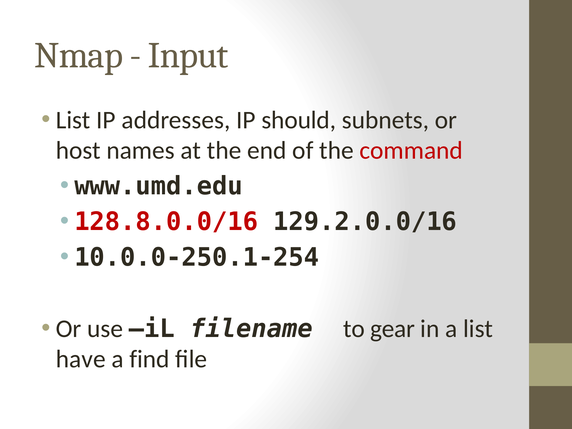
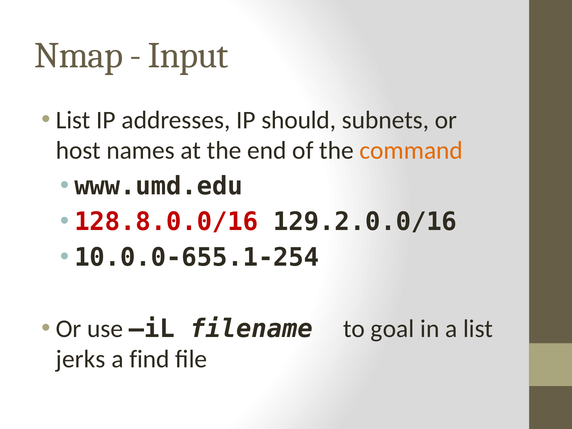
command colour: red -> orange
10.0.0-250.1-254: 10.0.0-250.1-254 -> 10.0.0-655.1-254
gear: gear -> goal
have: have -> jerks
